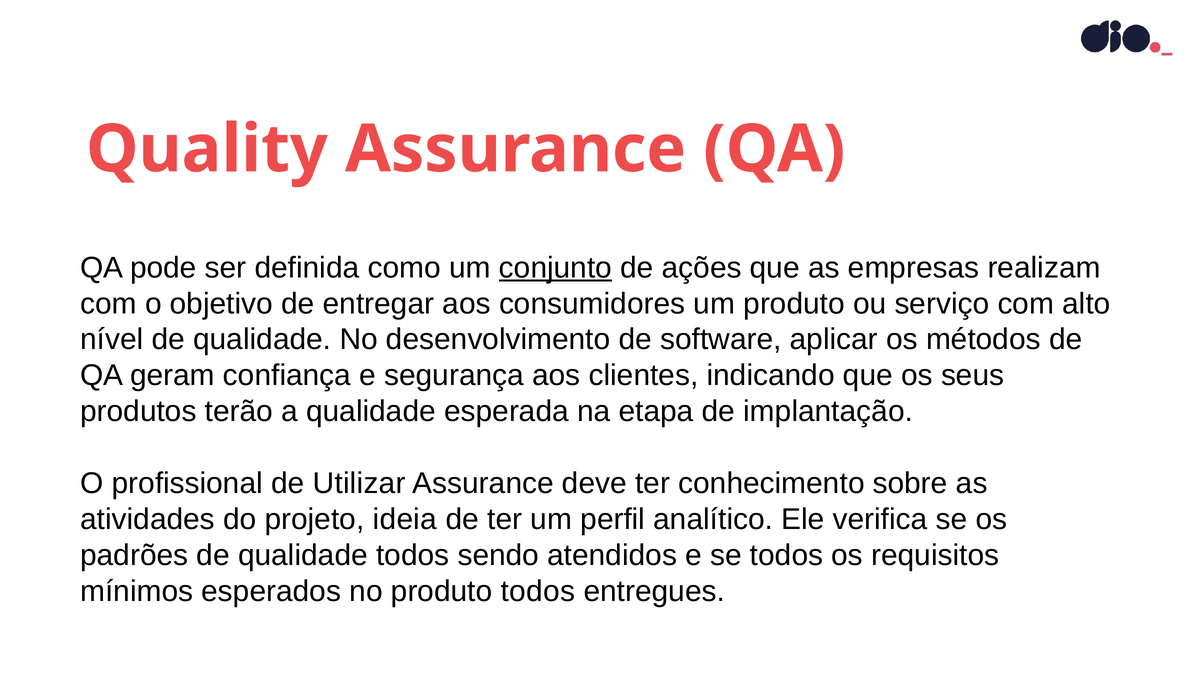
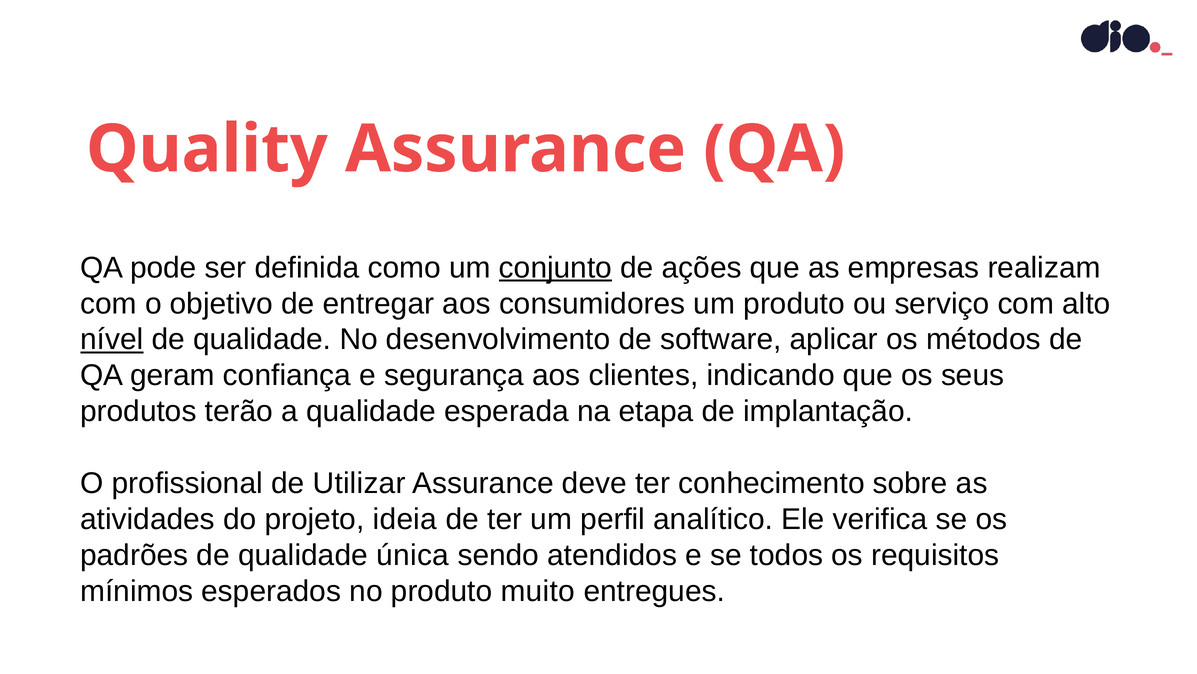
nível underline: none -> present
qualidade todos: todos -> única
produto todos: todos -> muito
